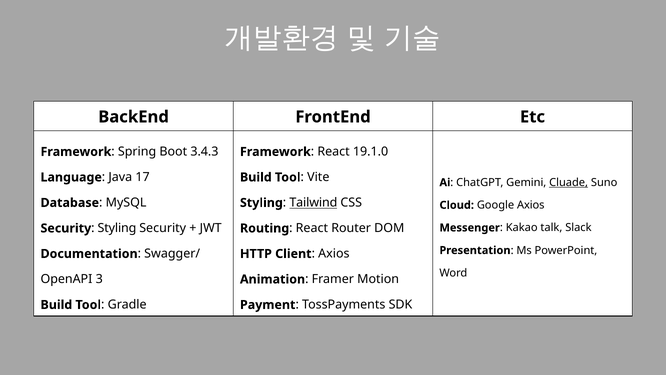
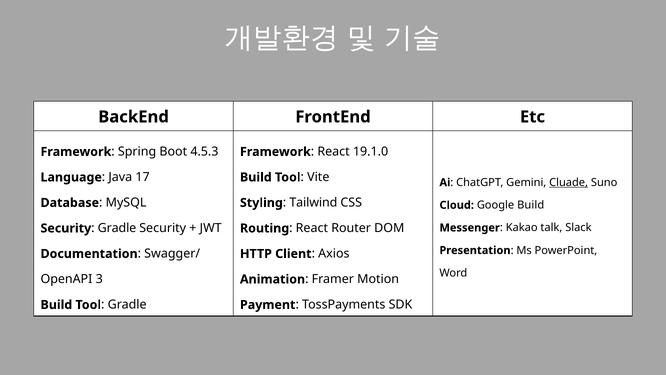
3.4.3: 3.4.3 -> 4.5.3
Tailwind underline: present -> none
Google Axios: Axios -> Build
Styling at (117, 228): Styling -> Gradle
